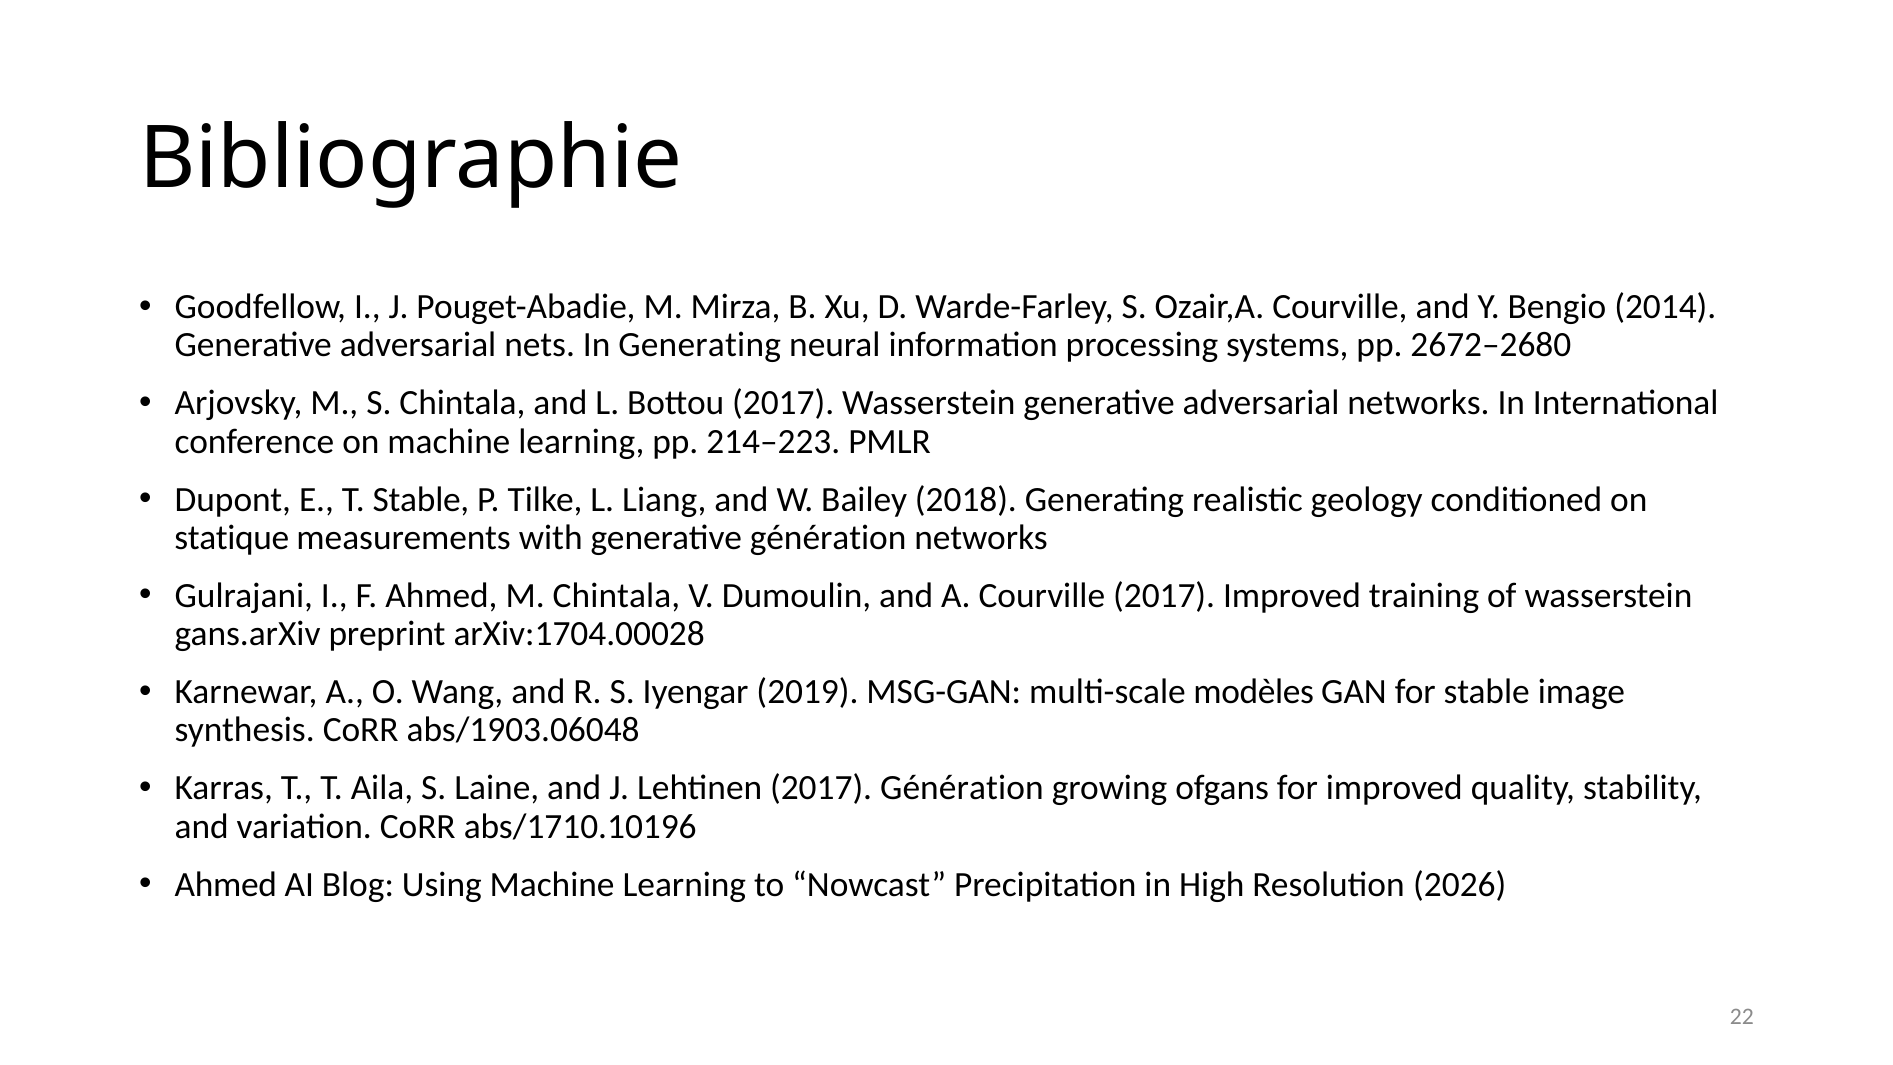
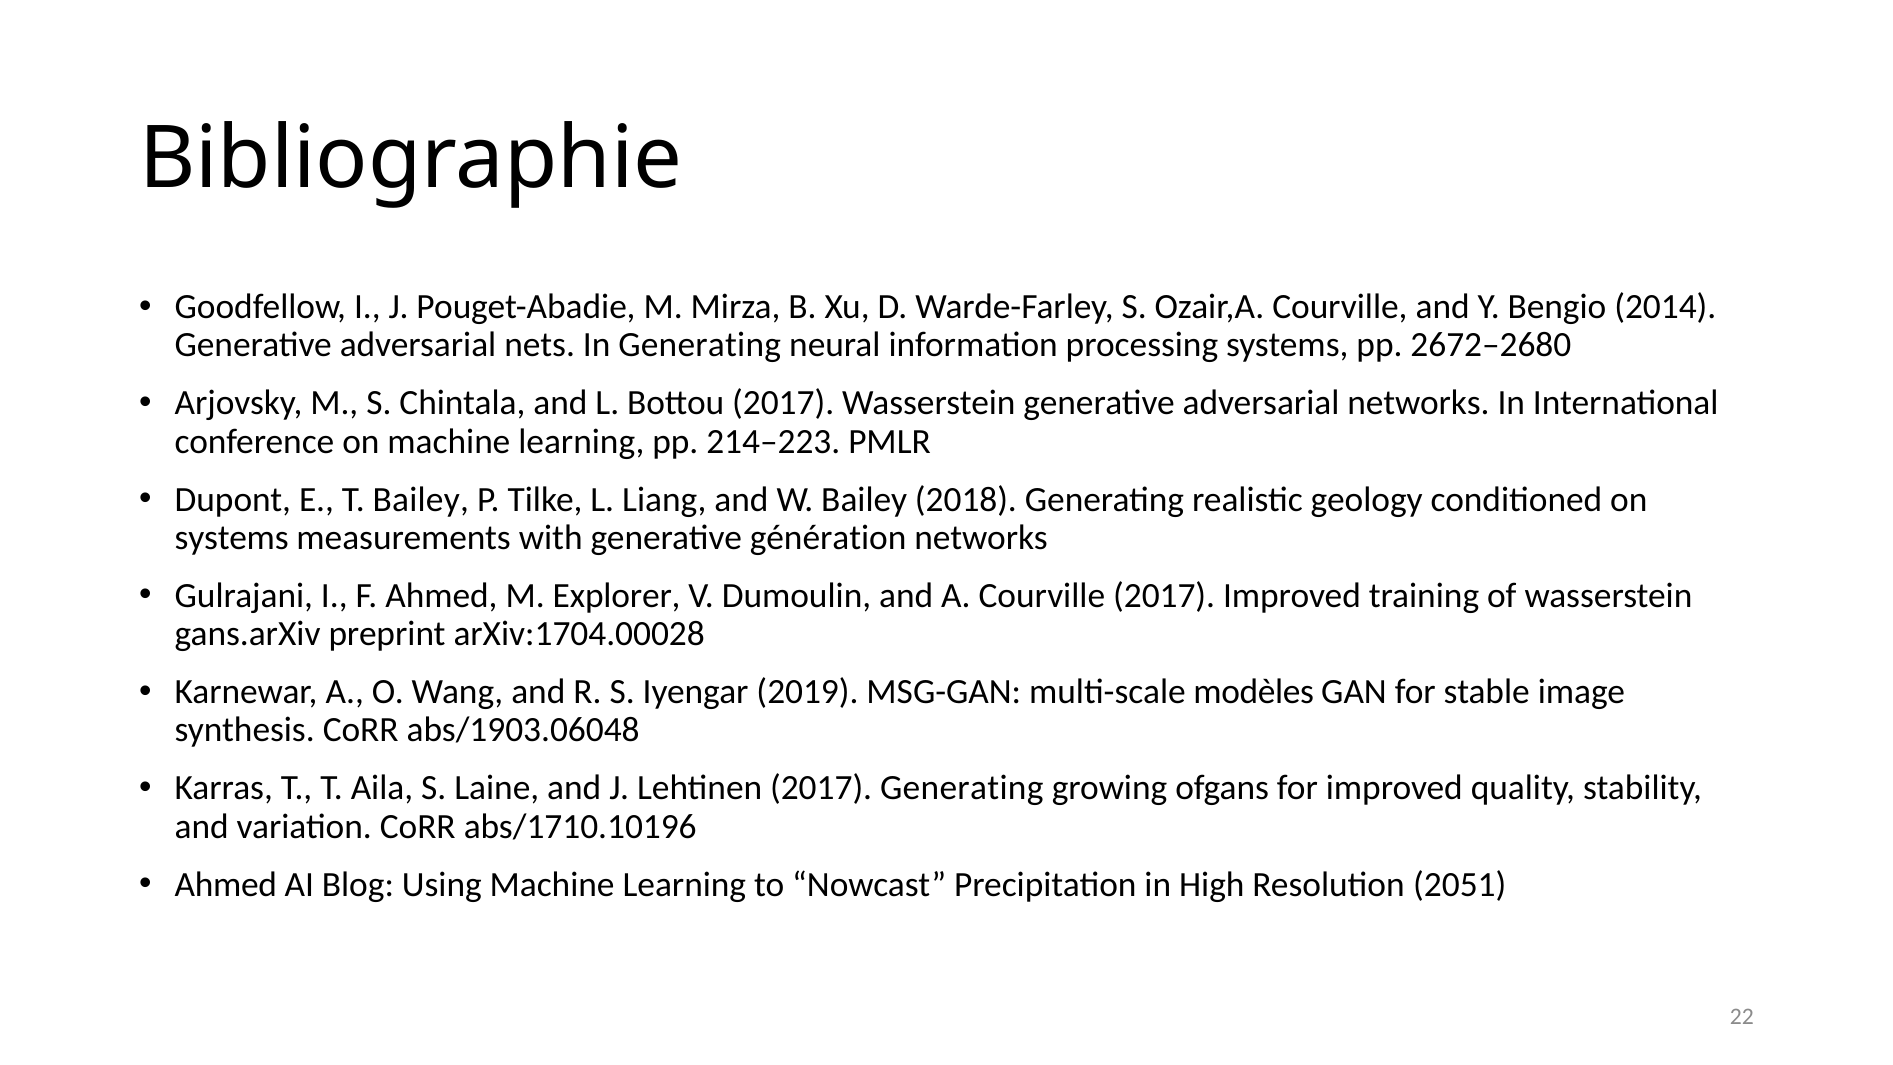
T Stable: Stable -> Bailey
statique at (232, 538): statique -> systems
M Chintala: Chintala -> Explorer
2017 Génération: Génération -> Generating
2026: 2026 -> 2051
